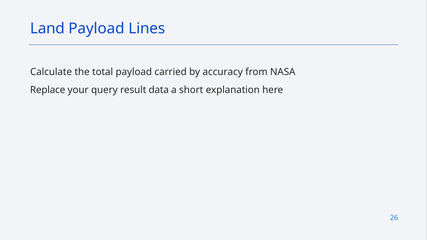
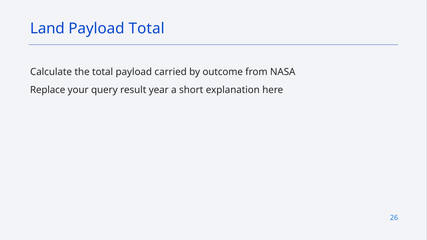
Payload Lines: Lines -> Total
accuracy: accuracy -> outcome
data: data -> year
